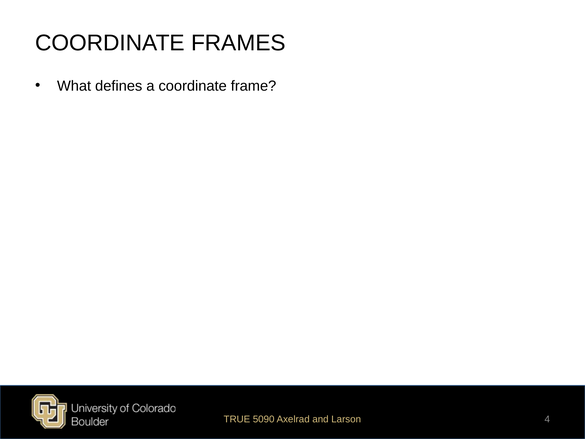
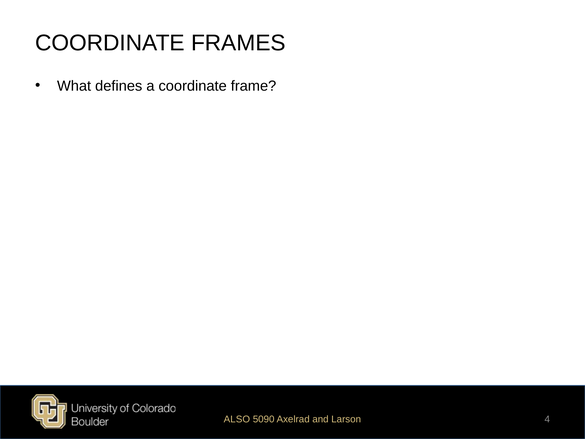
TRUE: TRUE -> ALSO
